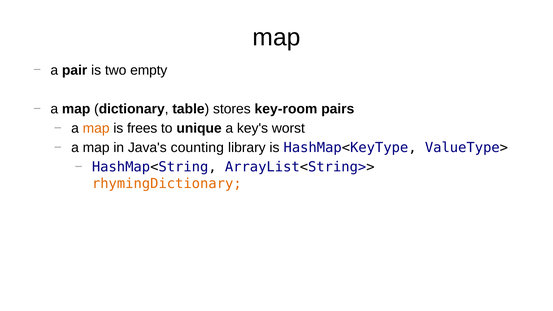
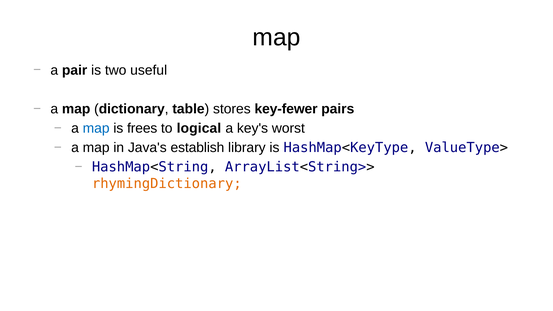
empty: empty -> useful
key-room: key-room -> key-fewer
map at (96, 128) colour: orange -> blue
unique: unique -> logical
counting: counting -> establish
